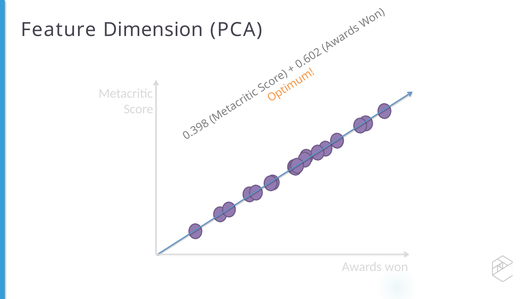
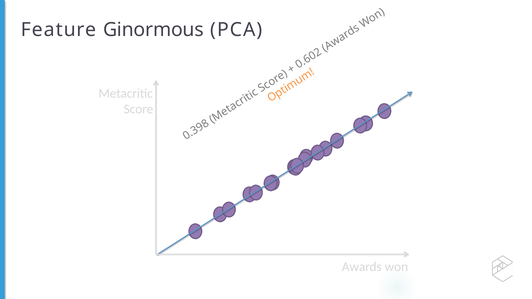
Dimension: Dimension -> Ginormous
